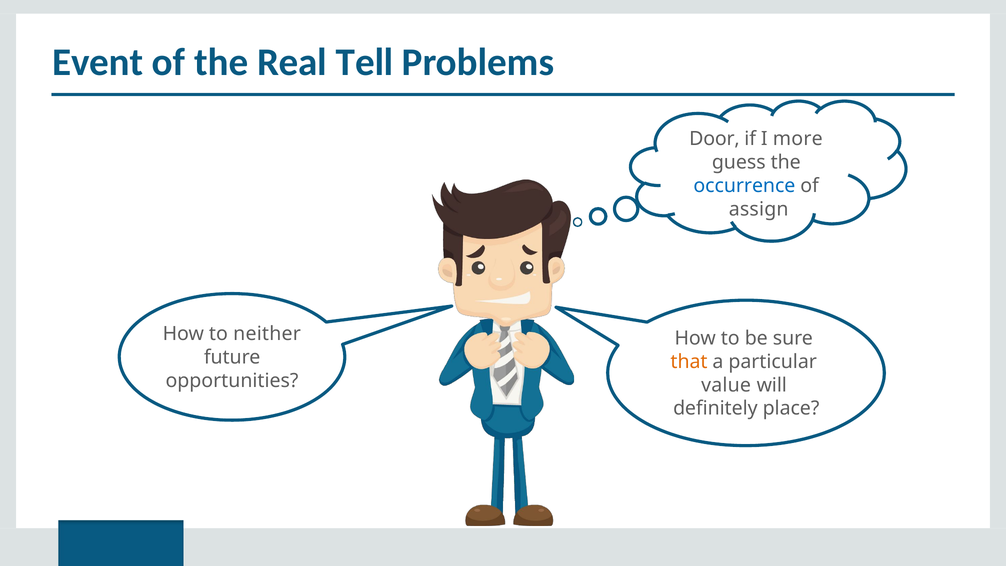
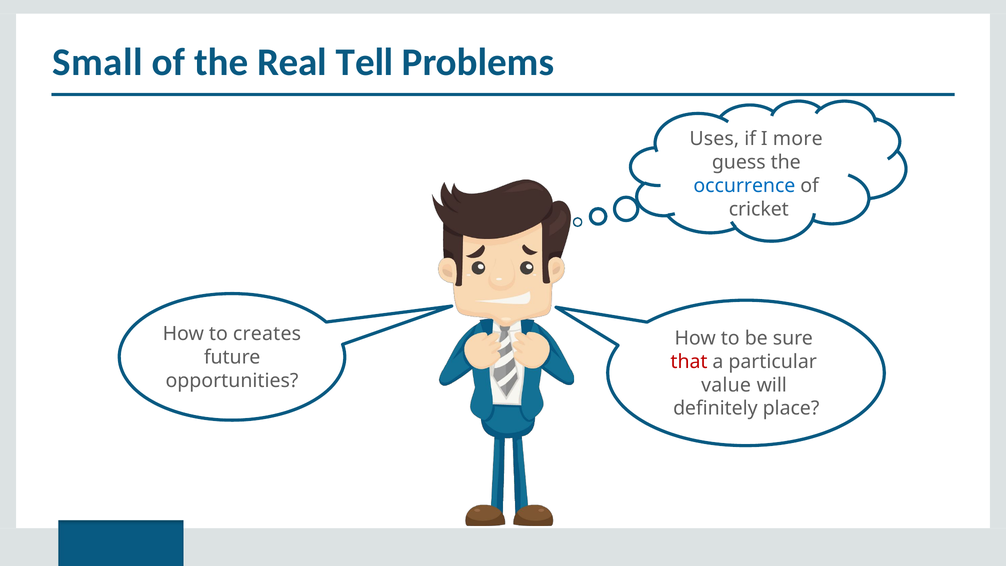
Event: Event -> Small
Door: Door -> Uses
assign: assign -> cricket
neither: neither -> creates
that colour: orange -> red
